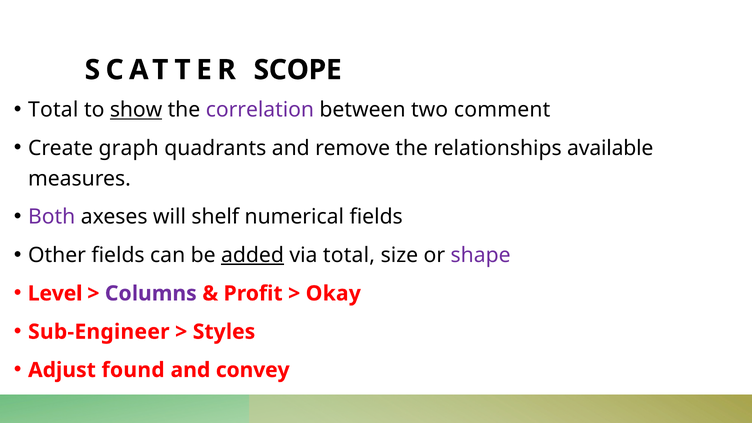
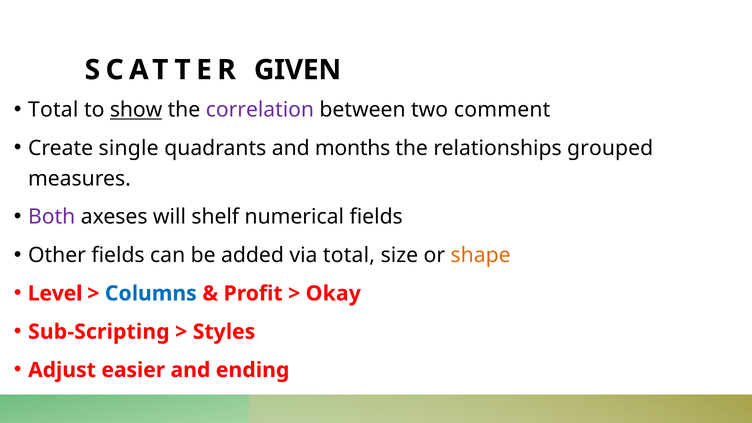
SCOPE: SCOPE -> GIVEN
graph: graph -> single
remove: remove -> months
available: available -> grouped
added underline: present -> none
shape colour: purple -> orange
Columns colour: purple -> blue
Sub-Engineer: Sub-Engineer -> Sub-Scripting
found: found -> easier
convey: convey -> ending
